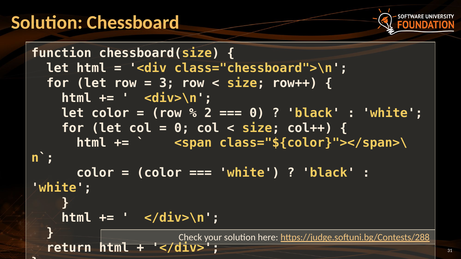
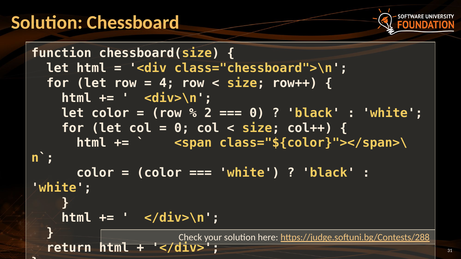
3: 3 -> 4
